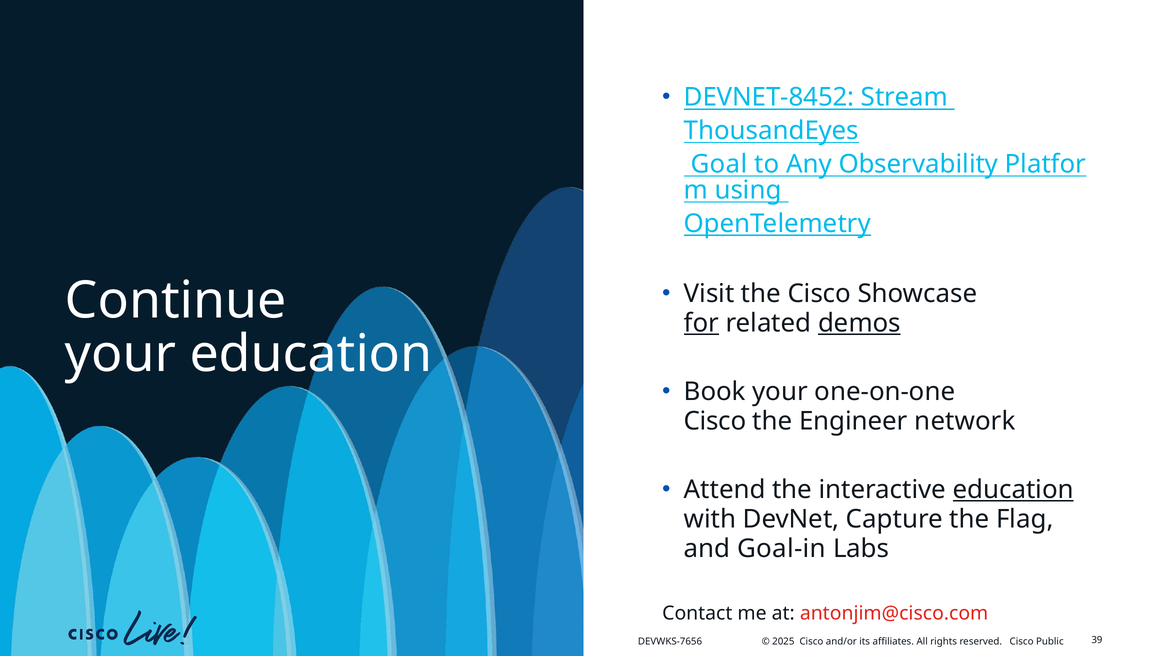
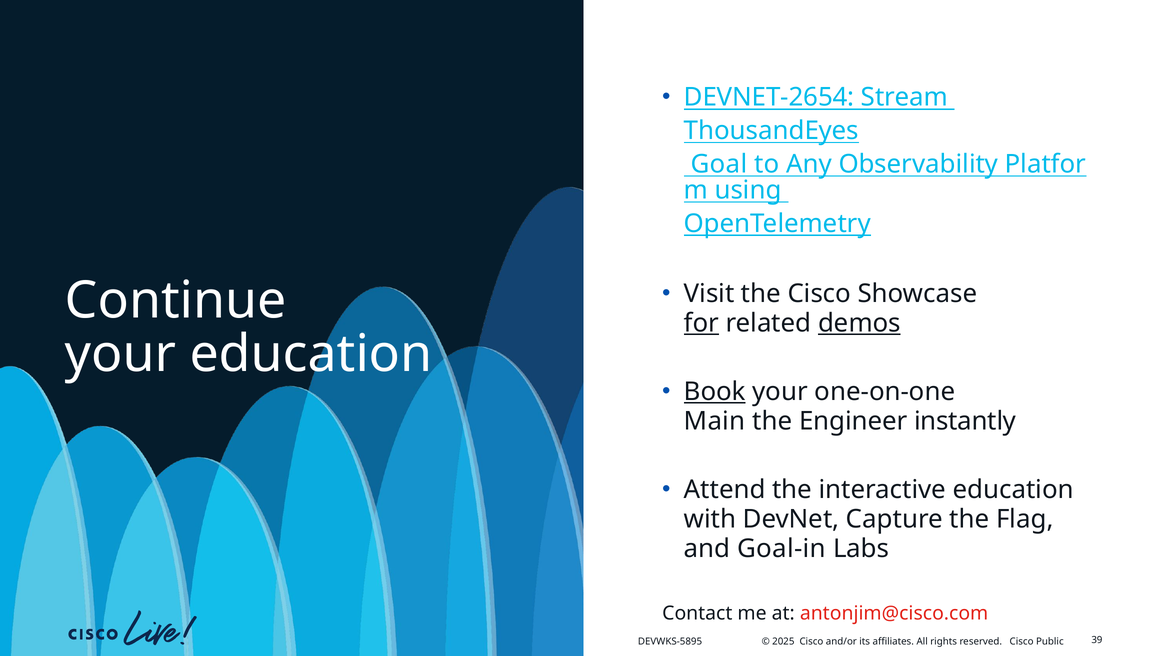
DEVNET-8452: DEVNET-8452 -> DEVNET-2654
Book underline: none -> present
Cisco at (715, 421): Cisco -> Main
network: network -> instantly
education at (1013, 490) underline: present -> none
DEVWKS-7656: DEVWKS-7656 -> DEVWKS-5895
